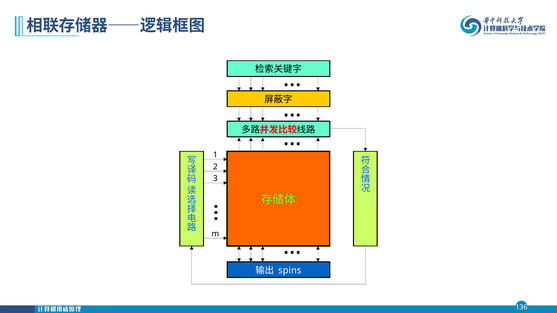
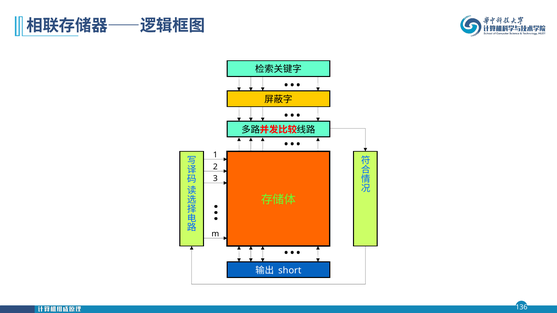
spins: spins -> short
